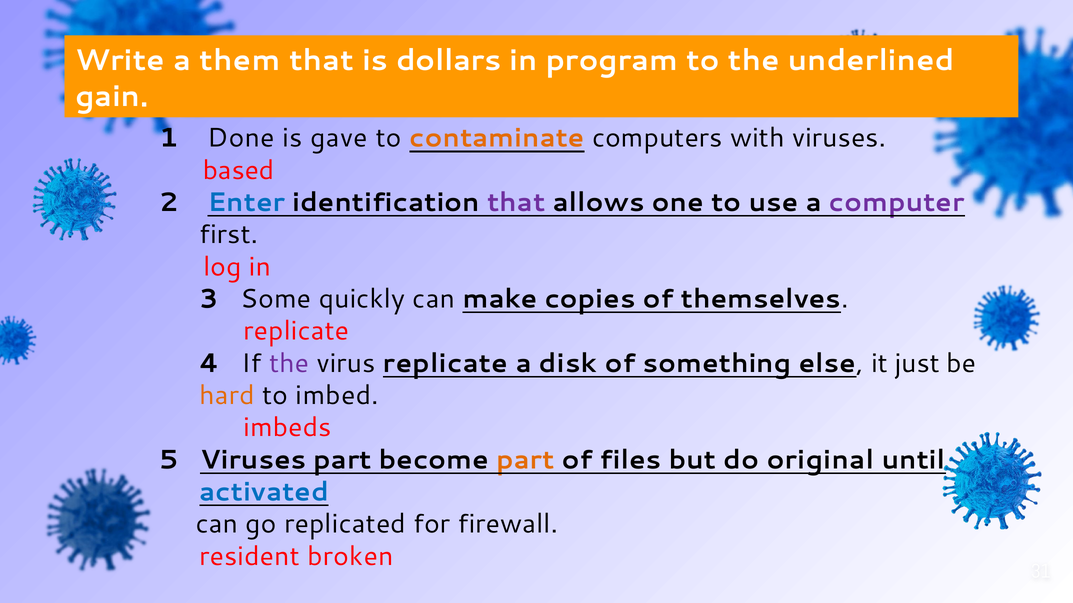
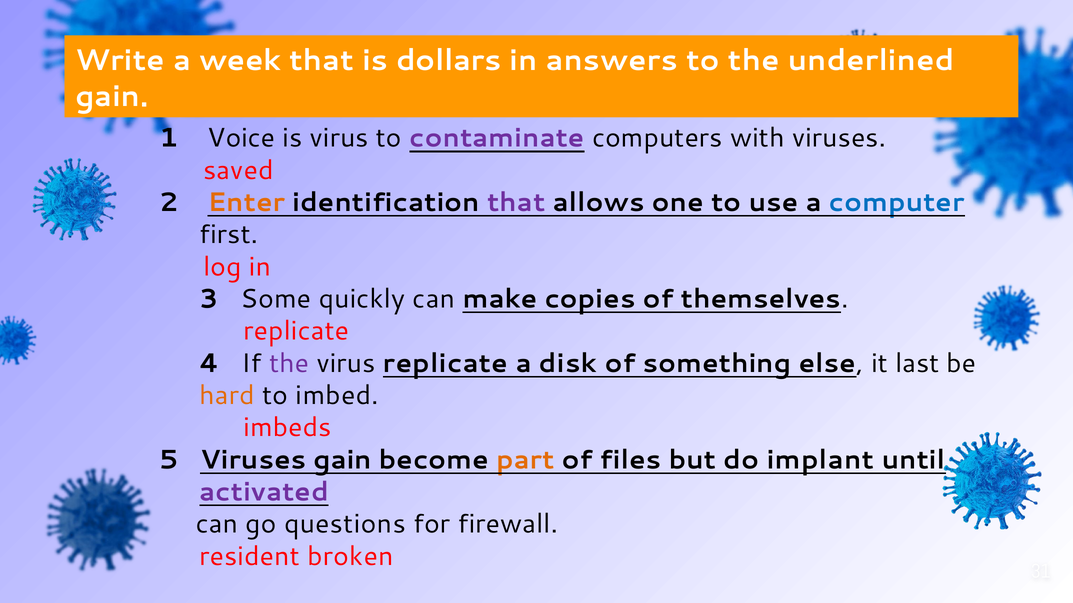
them: them -> week
program: program -> answers
Done: Done -> Voice
is gave: gave -> virus
contaminate colour: orange -> purple
based: based -> saved
Enter colour: blue -> orange
computer colour: purple -> blue
just: just -> last
Viruses part: part -> gain
original: original -> implant
activated colour: blue -> purple
replicated: replicated -> questions
